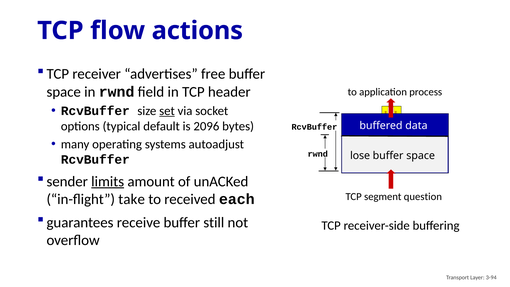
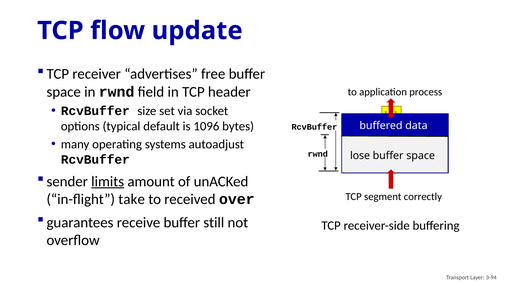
actions: actions -> update
set underline: present -> none
2096: 2096 -> 1096
question: question -> correctly
each: each -> over
